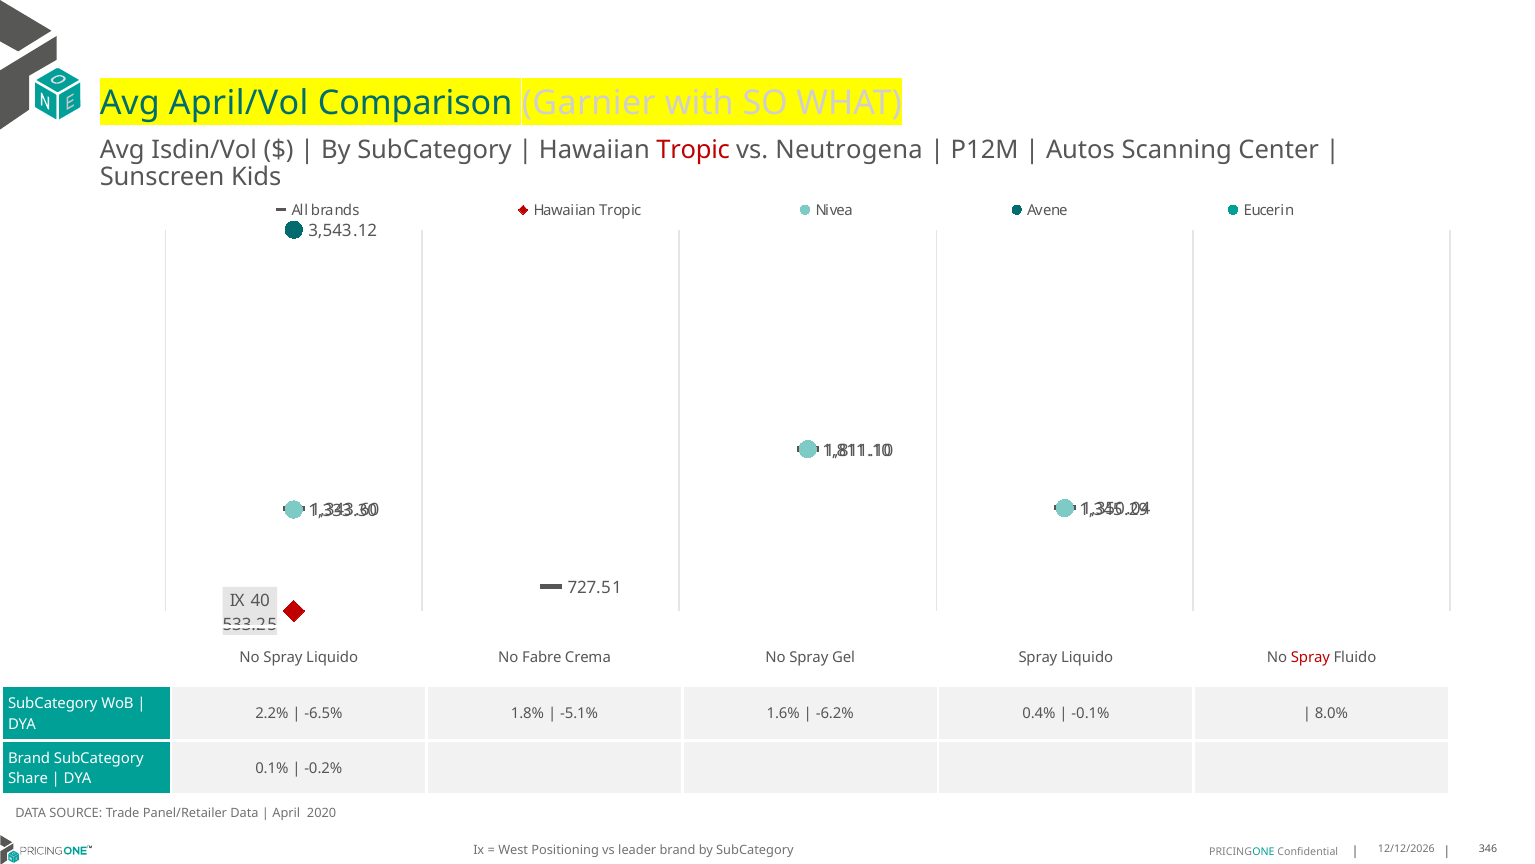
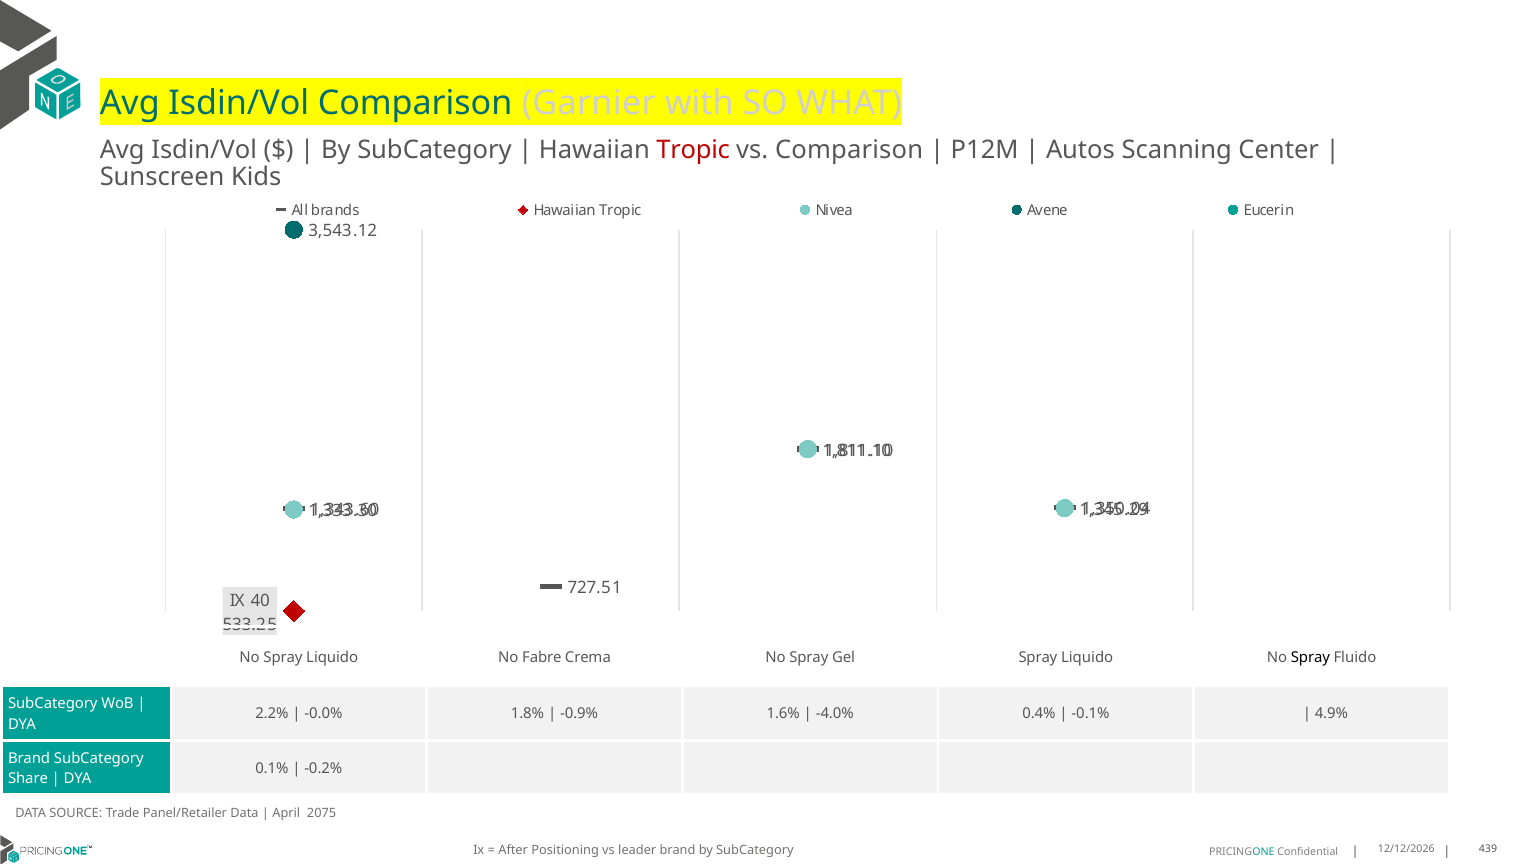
April/Vol at (239, 103): April/Vol -> Isdin/Vol
vs Neutrogena: Neutrogena -> Comparison
Spray at (1310, 657) colour: red -> black
-6.5%: -6.5% -> -0.0%
-5.1%: -5.1% -> -0.9%
-6.2%: -6.2% -> -4.0%
8.0%: 8.0% -> 4.9%
2020: 2020 -> 2075
West: West -> After
346: 346 -> 439
